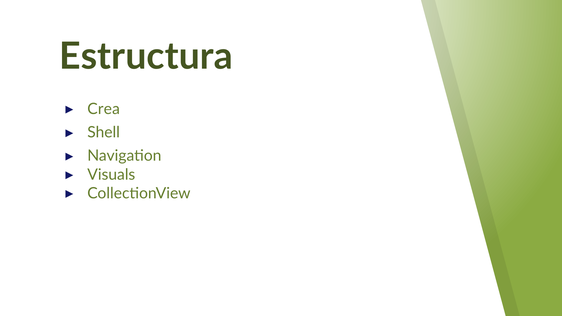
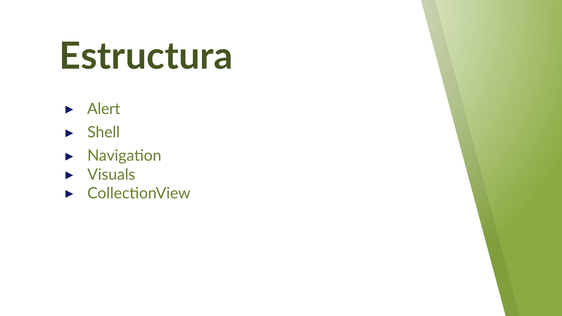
Crea: Crea -> Alert
